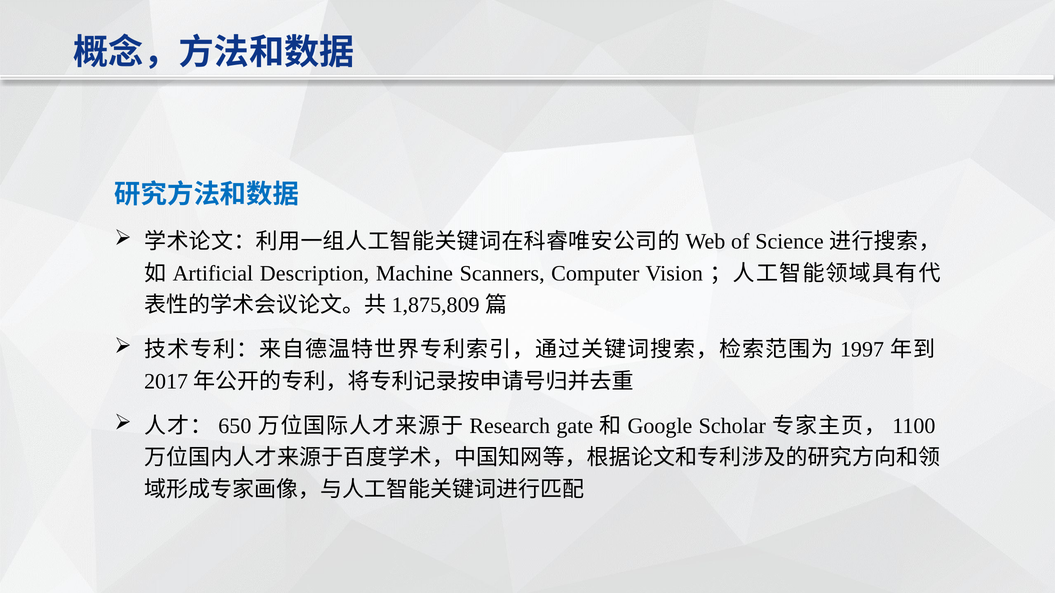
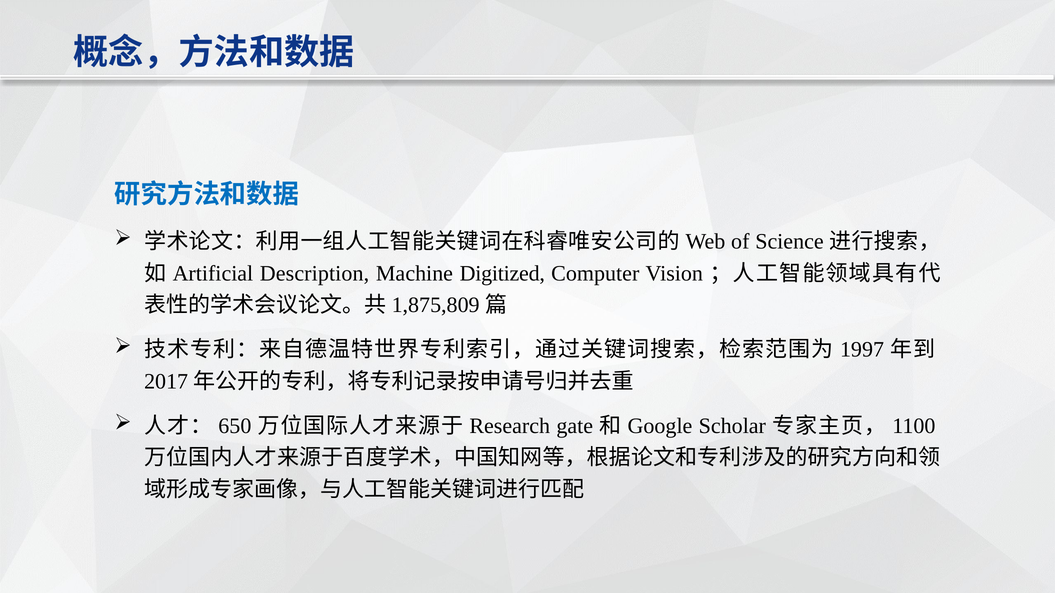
Scanners: Scanners -> Digitized
